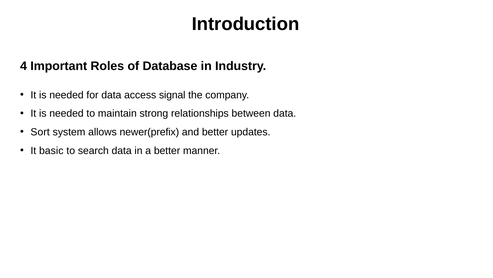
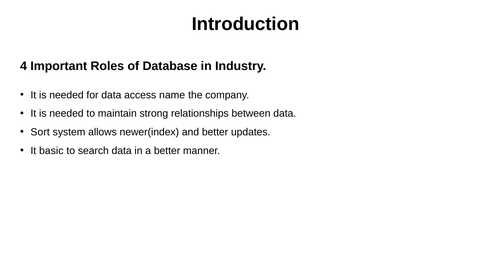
signal: signal -> name
newer(prefix: newer(prefix -> newer(index
